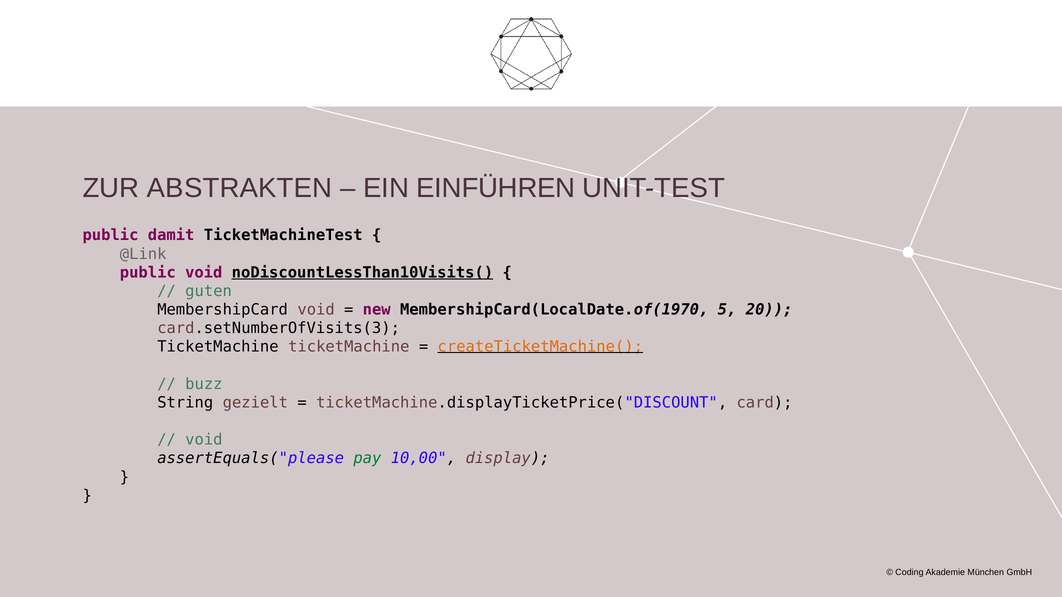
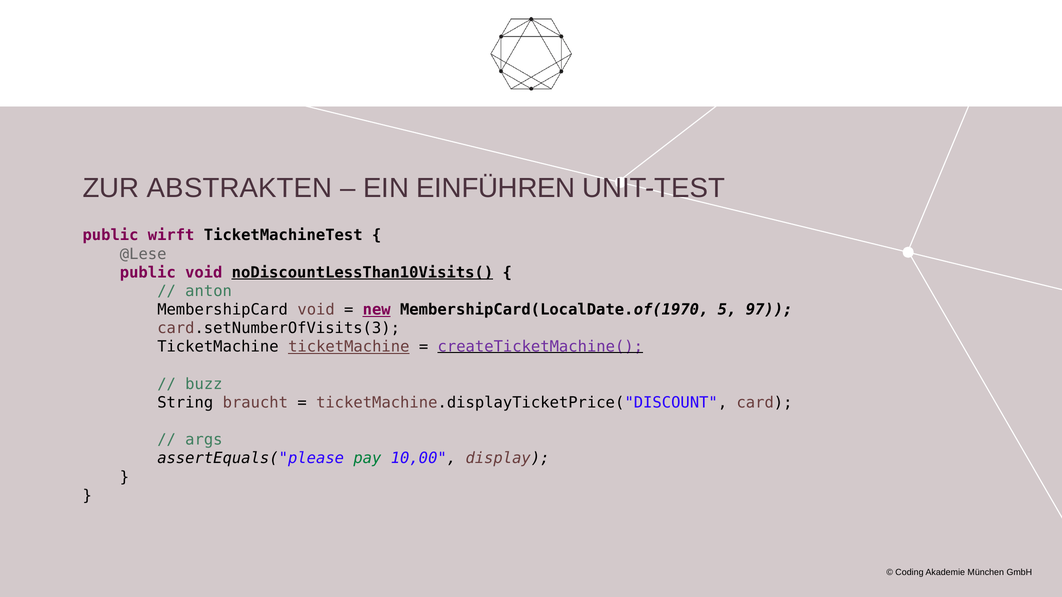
damit: damit -> wirft
@Link: @Link -> @Lese
guten: guten -> anton
new underline: none -> present
20: 20 -> 97
ticketMachine at (349, 347) underline: none -> present
createTicketMachine( colour: orange -> purple
gezielt: gezielt -> braucht
void at (204, 440): void -> args
